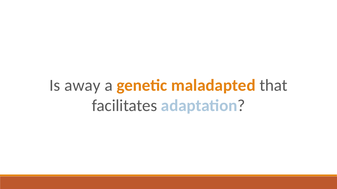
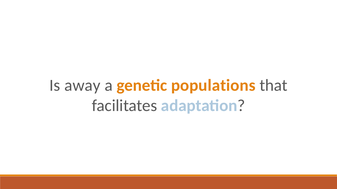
maladapted: maladapted -> populations
